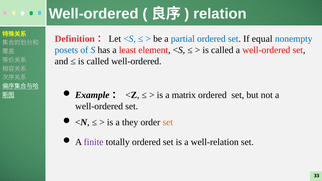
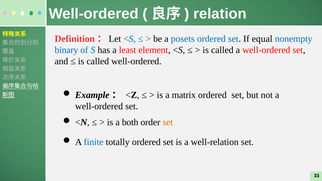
partial: partial -> posets
posets: posets -> binary
they: they -> both
finite colour: purple -> blue
